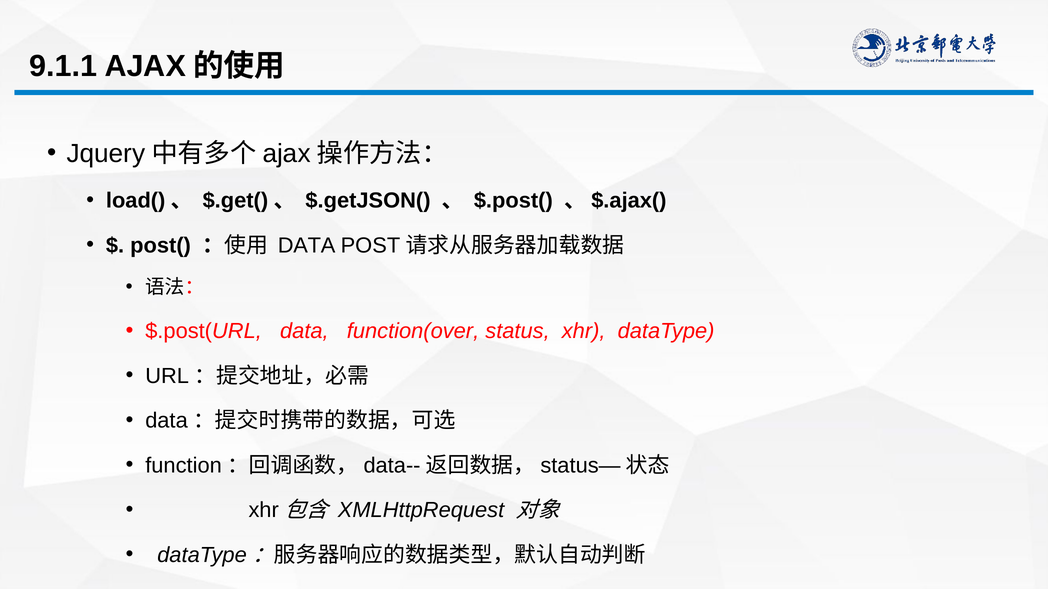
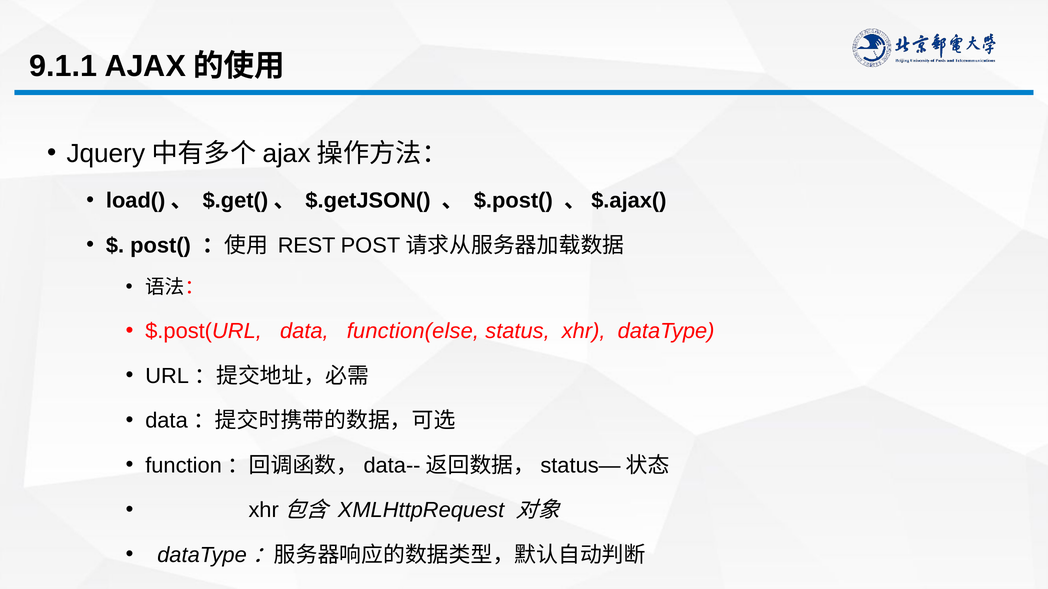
DATA at (307, 246): DATA -> REST
function(over: function(over -> function(else
